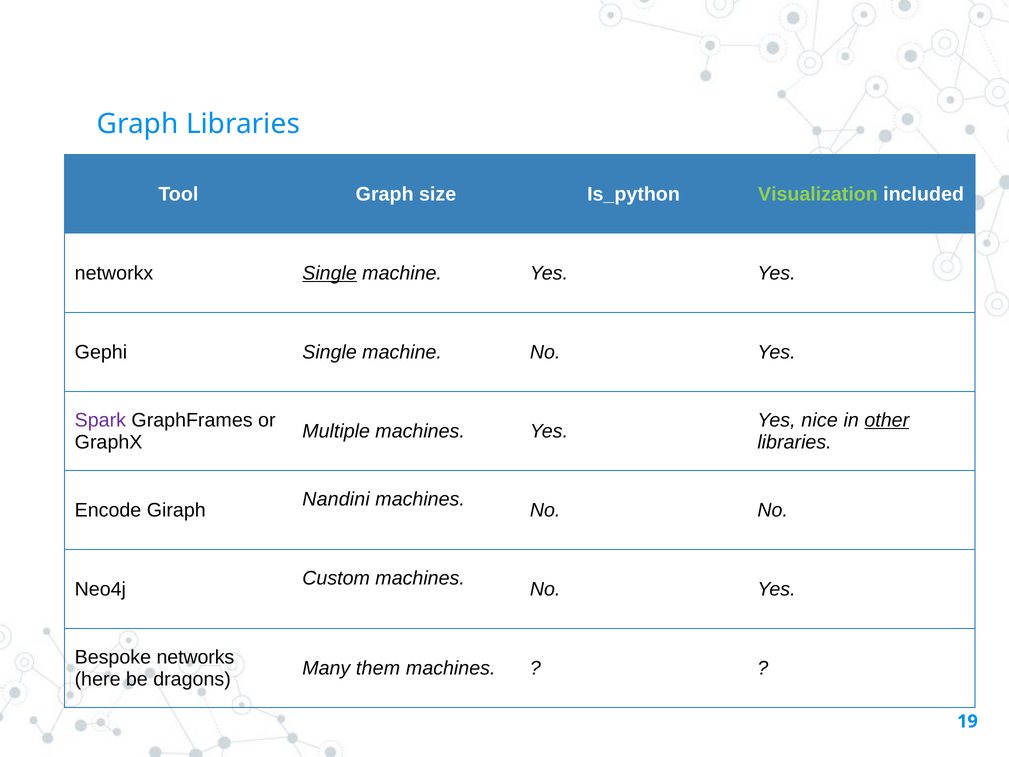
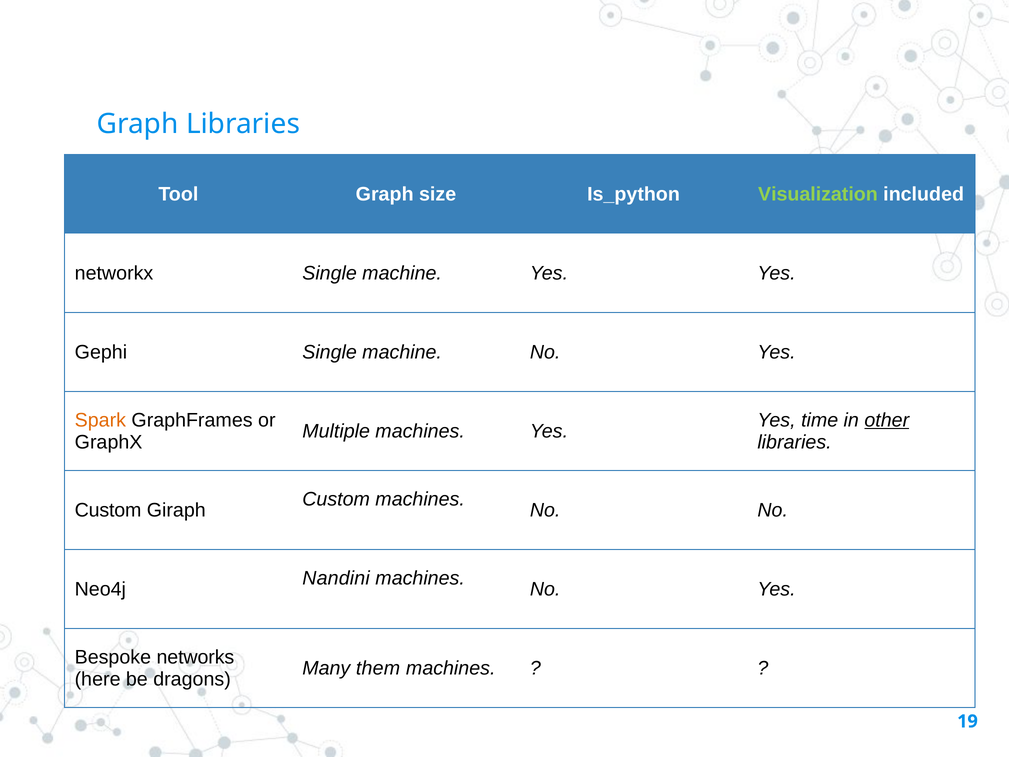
Single at (330, 273) underline: present -> none
Spark colour: purple -> orange
nice: nice -> time
Nandini at (336, 499): Nandini -> Custom
Encode at (108, 510): Encode -> Custom
Custom: Custom -> Nandini
